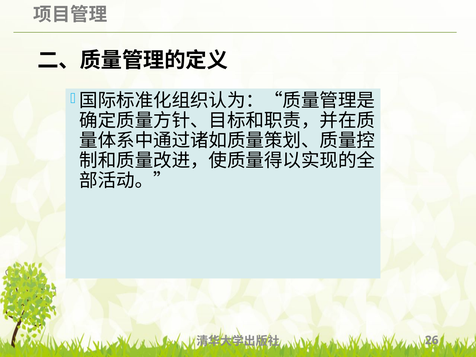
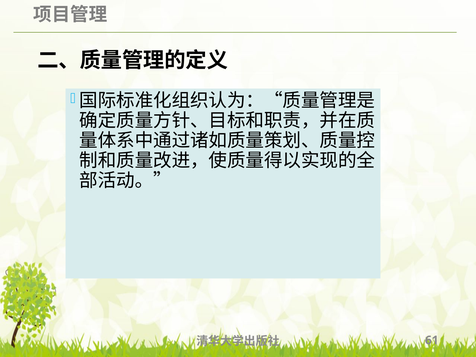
26: 26 -> 61
